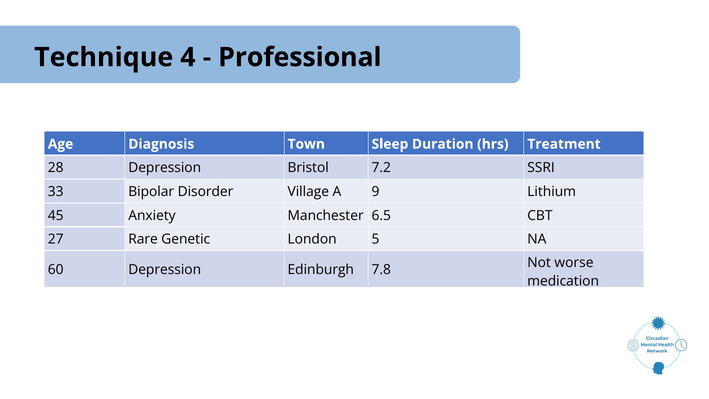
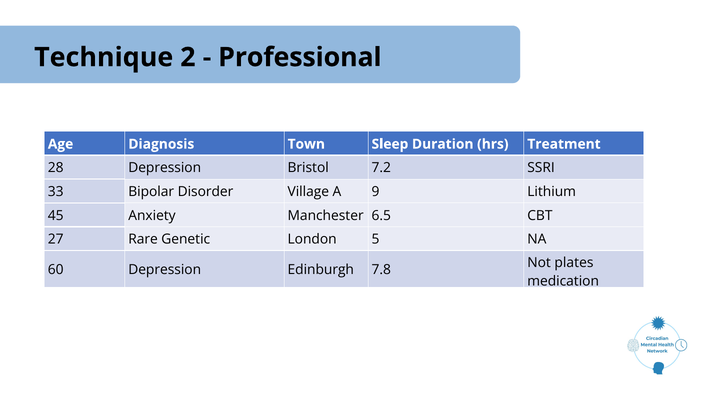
4: 4 -> 2
worse: worse -> plates
